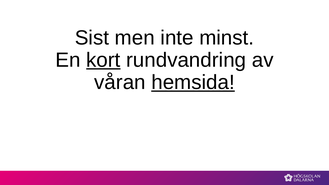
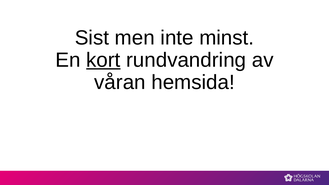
hemsida underline: present -> none
